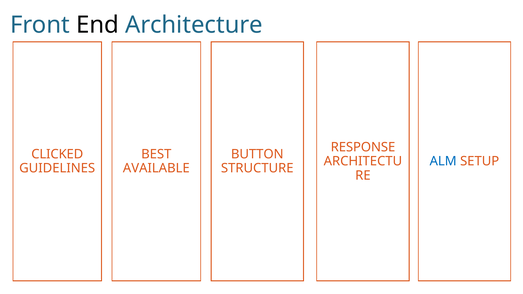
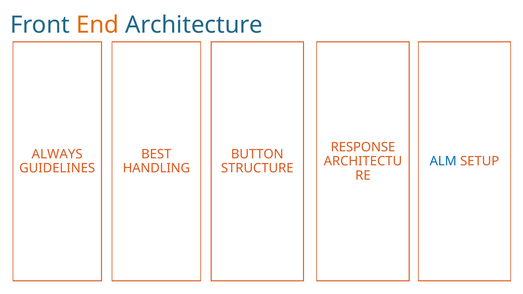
End colour: black -> orange
CLICKED: CLICKED -> ALWAYS
AVAILABLE: AVAILABLE -> HANDLING
